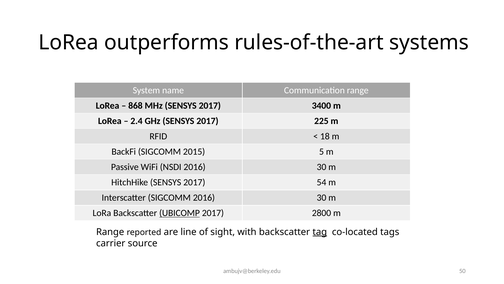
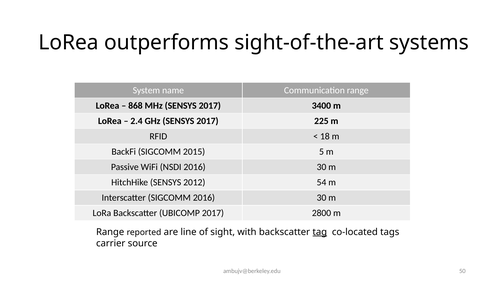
rules-of-the-art: rules-of-the-art -> sight-of-the-art
HitchHike SENSYS 2017: 2017 -> 2012
UBICOMP underline: present -> none
